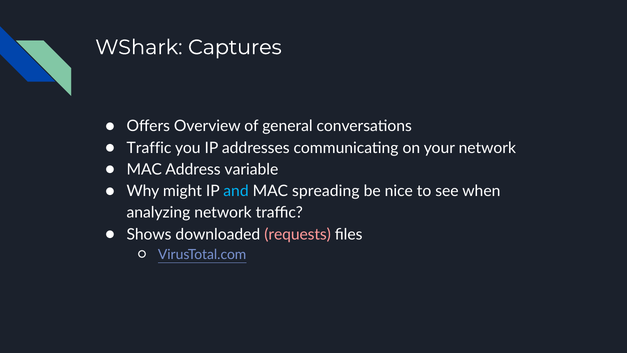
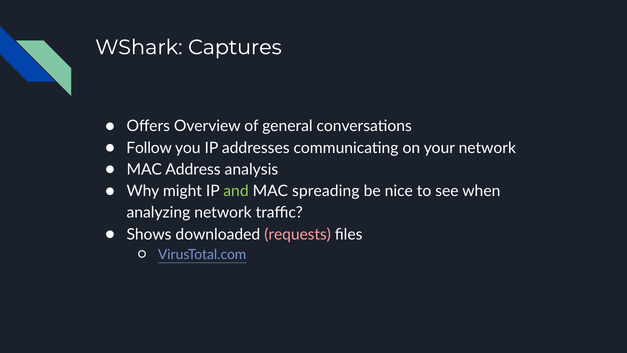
Traffic at (149, 148): Traffic -> Follow
variable: variable -> analysis
and colour: light blue -> light green
